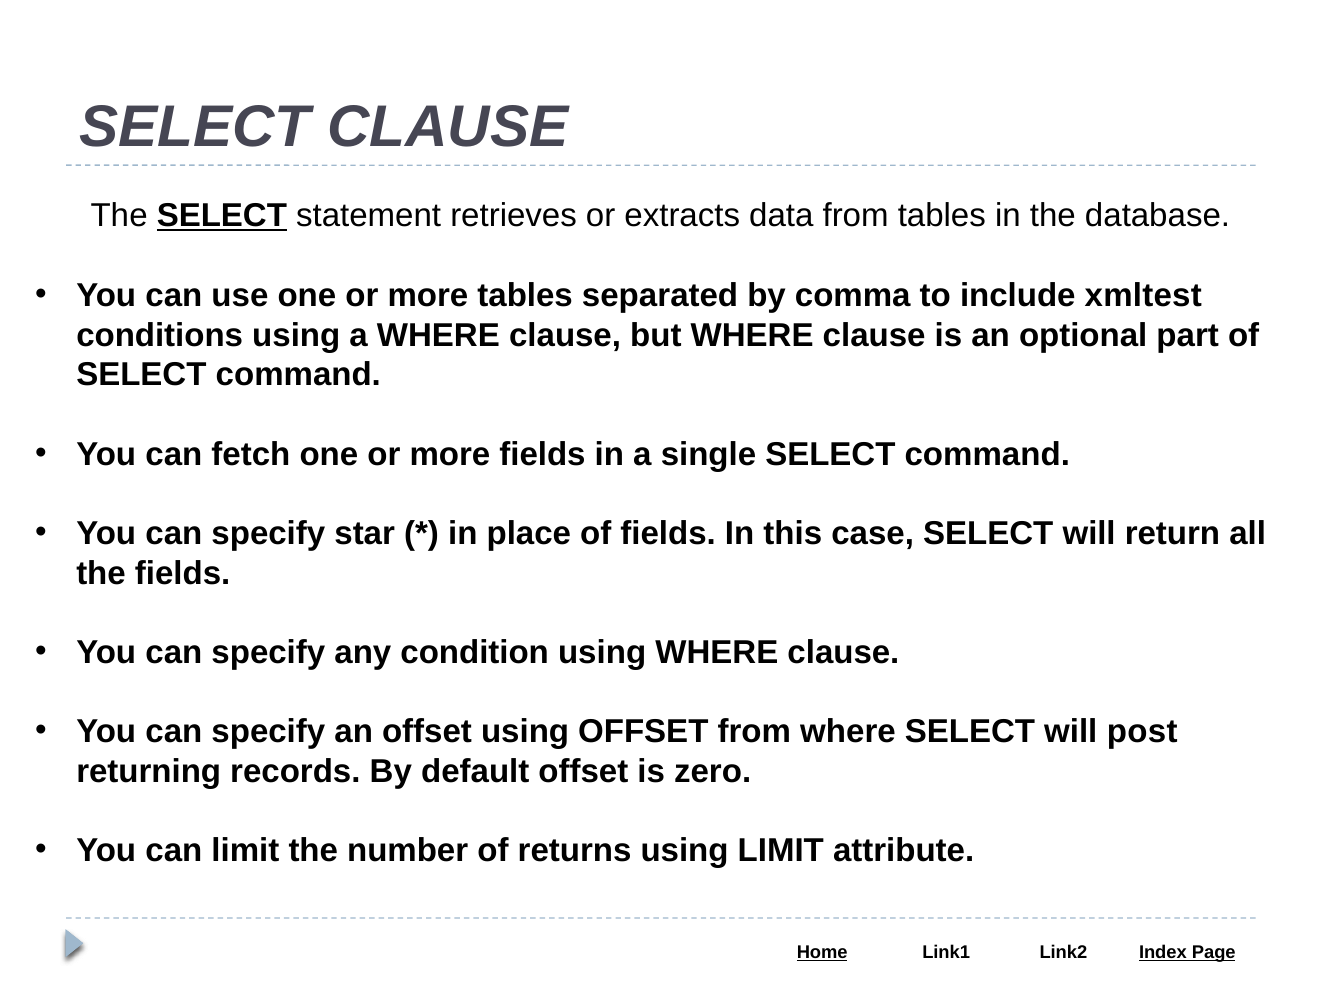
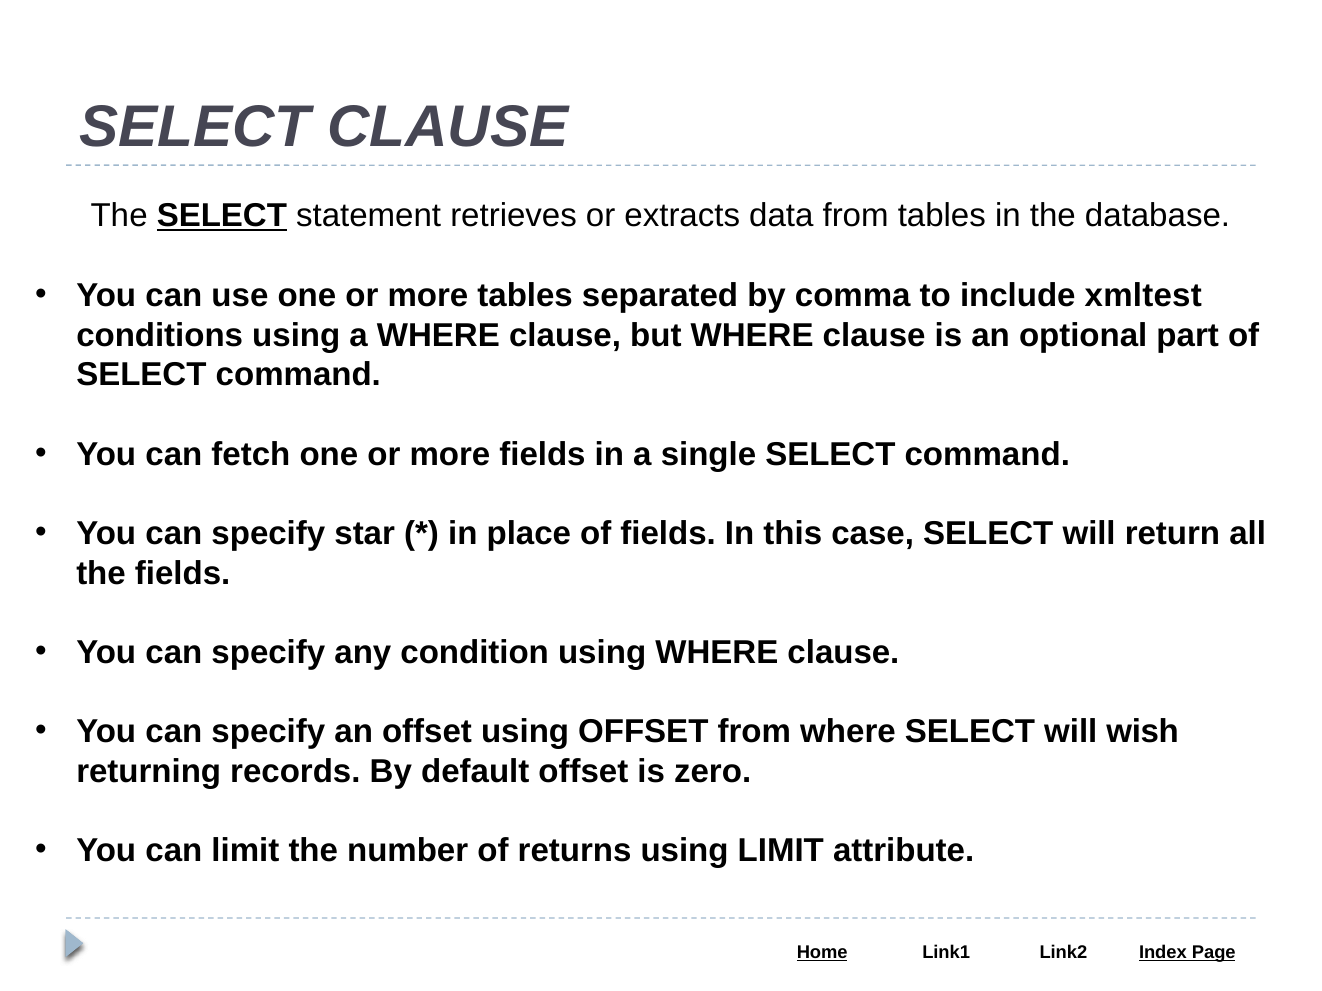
post: post -> wish
